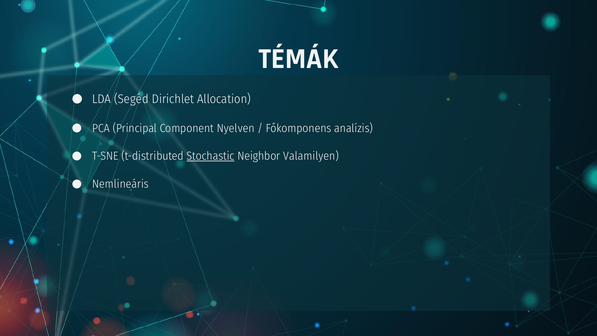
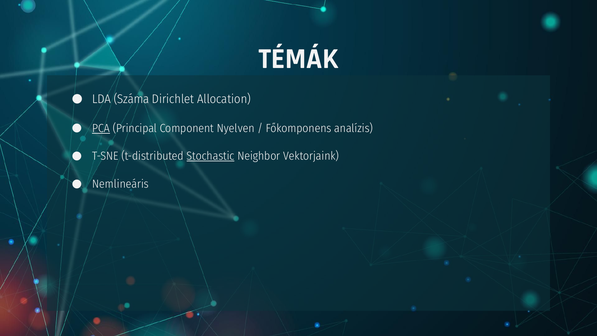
Segéd: Segéd -> Száma
PCA underline: none -> present
Valamilyen: Valamilyen -> Vektorjaink
